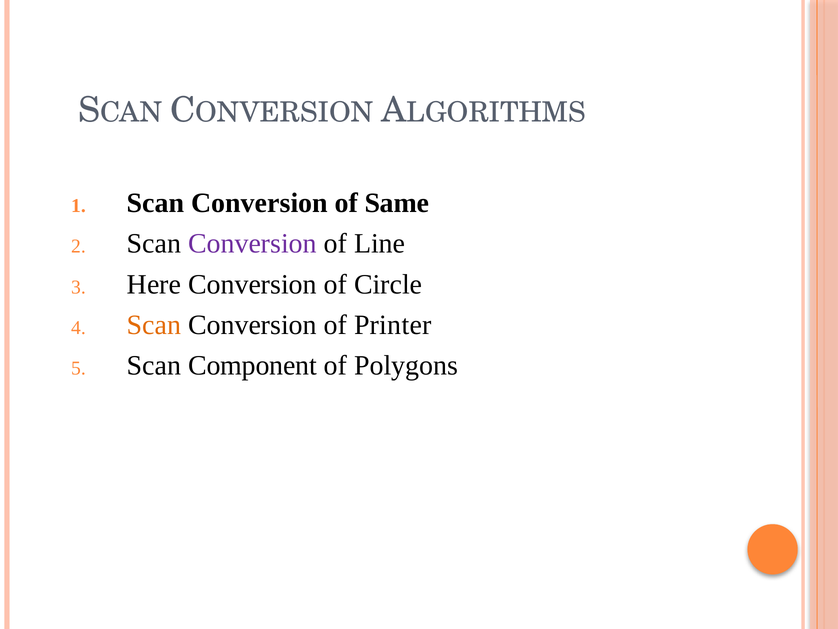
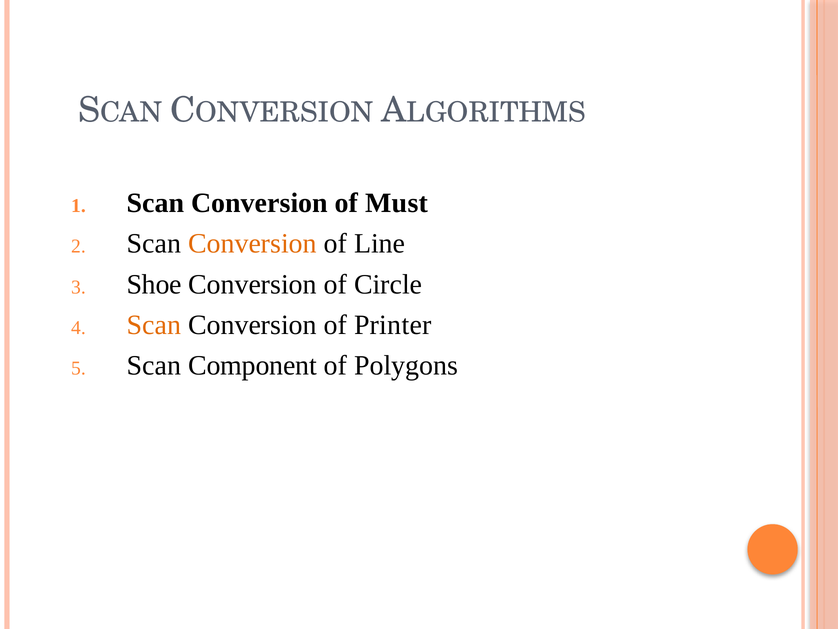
Same: Same -> Must
Conversion at (252, 244) colour: purple -> orange
Here: Here -> Shoe
